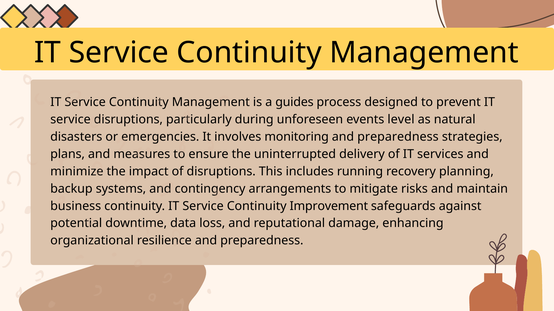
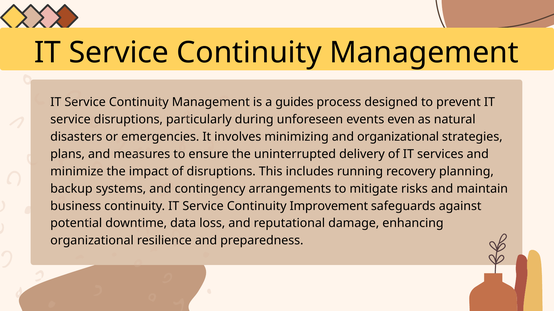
level: level -> even
monitoring: monitoring -> minimizing
preparedness at (398, 137): preparedness -> organizational
